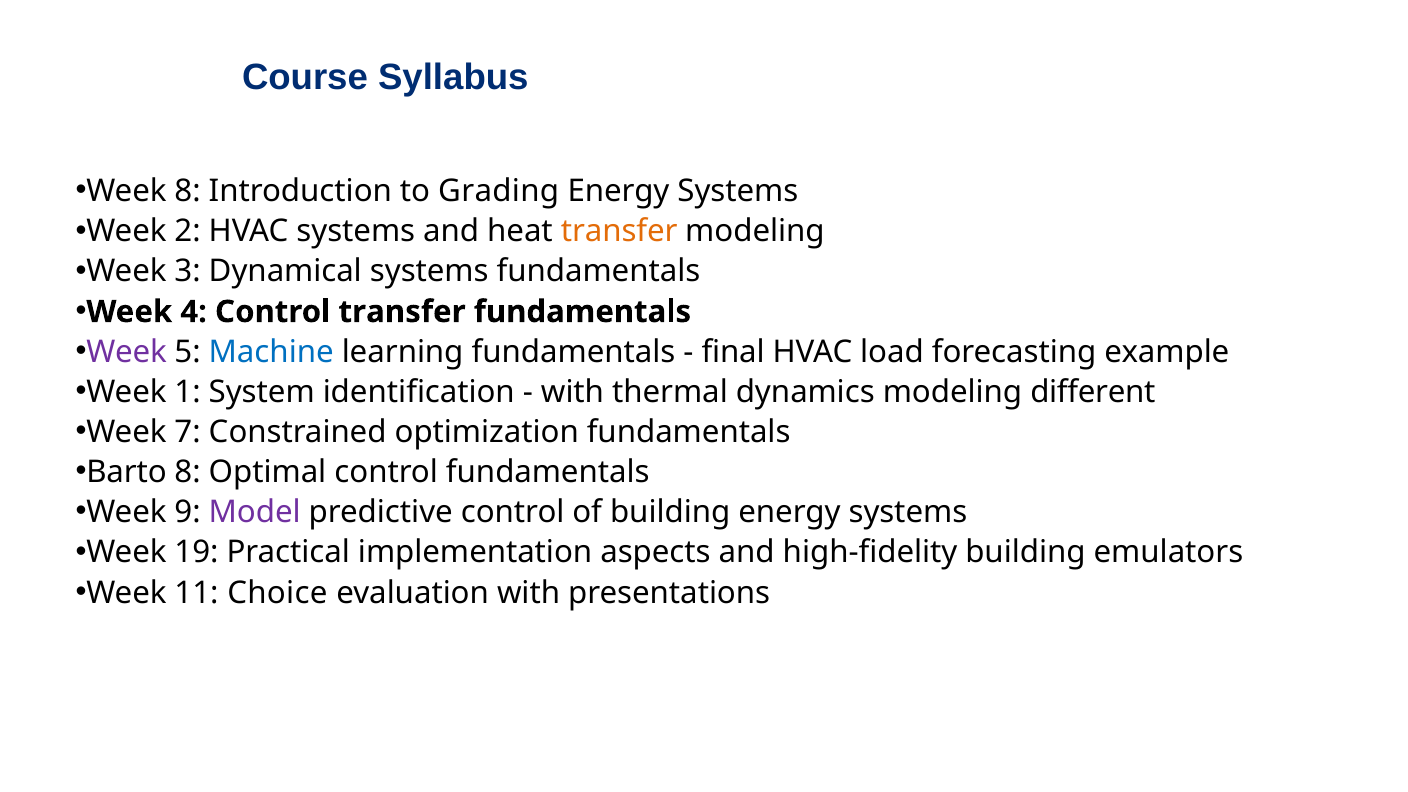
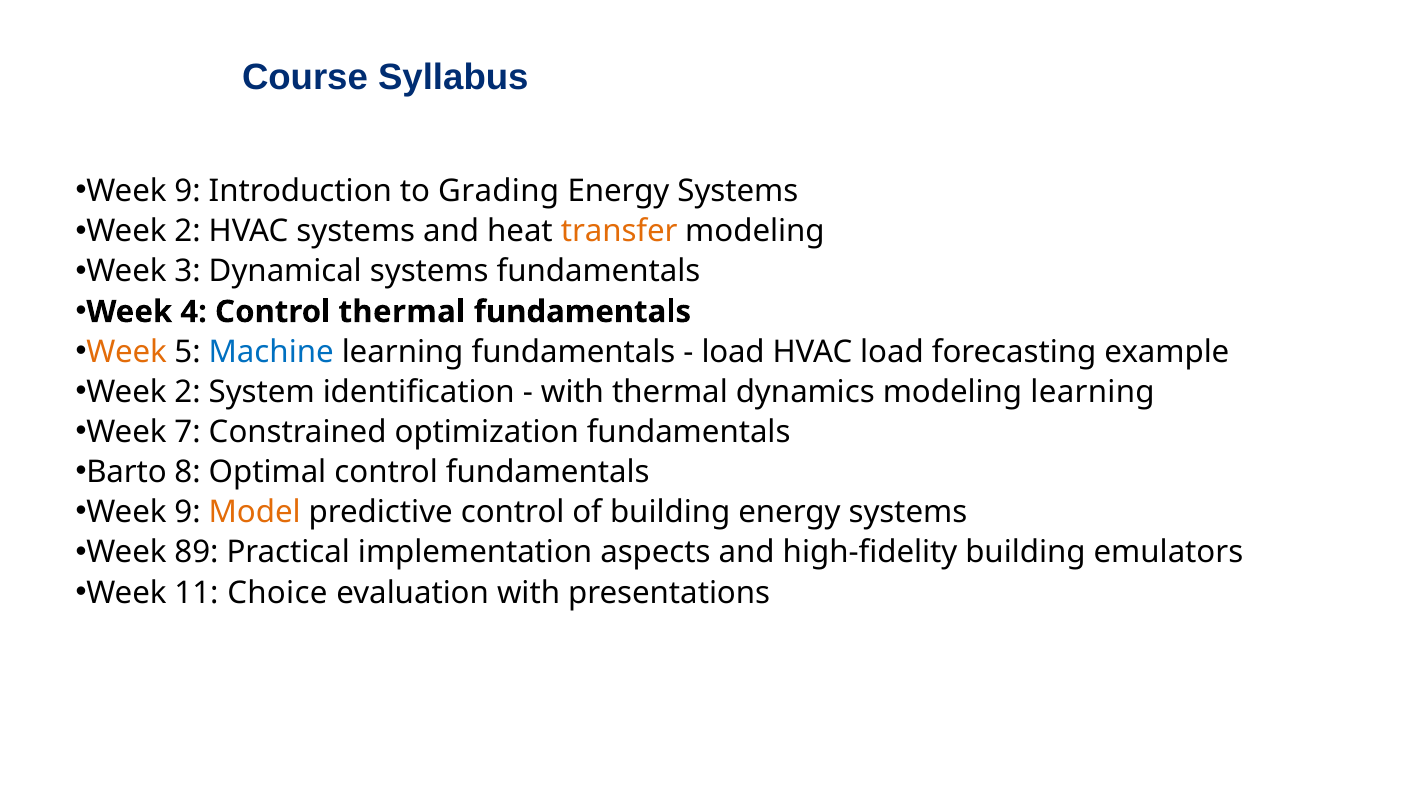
8 at (188, 191): 8 -> 9
Control transfer: transfer -> thermal
Week at (127, 352) colour: purple -> orange
final at (733, 352): final -> load
1 at (188, 392): 1 -> 2
modeling different: different -> learning
Model colour: purple -> orange
19: 19 -> 89
